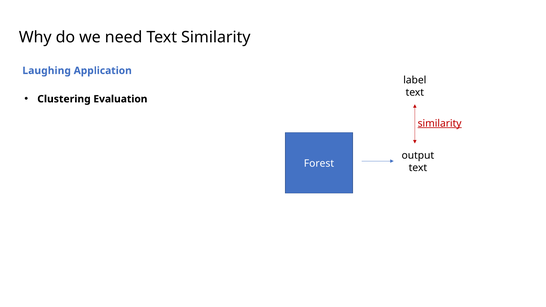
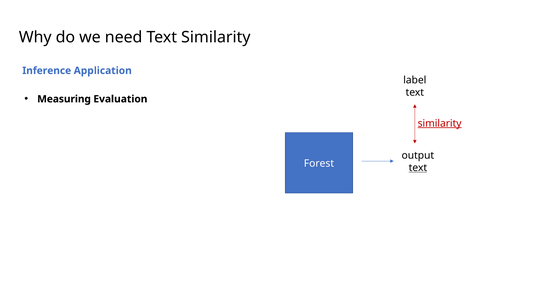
Laughing: Laughing -> Inference
Clustering: Clustering -> Measuring
text at (418, 168) underline: none -> present
